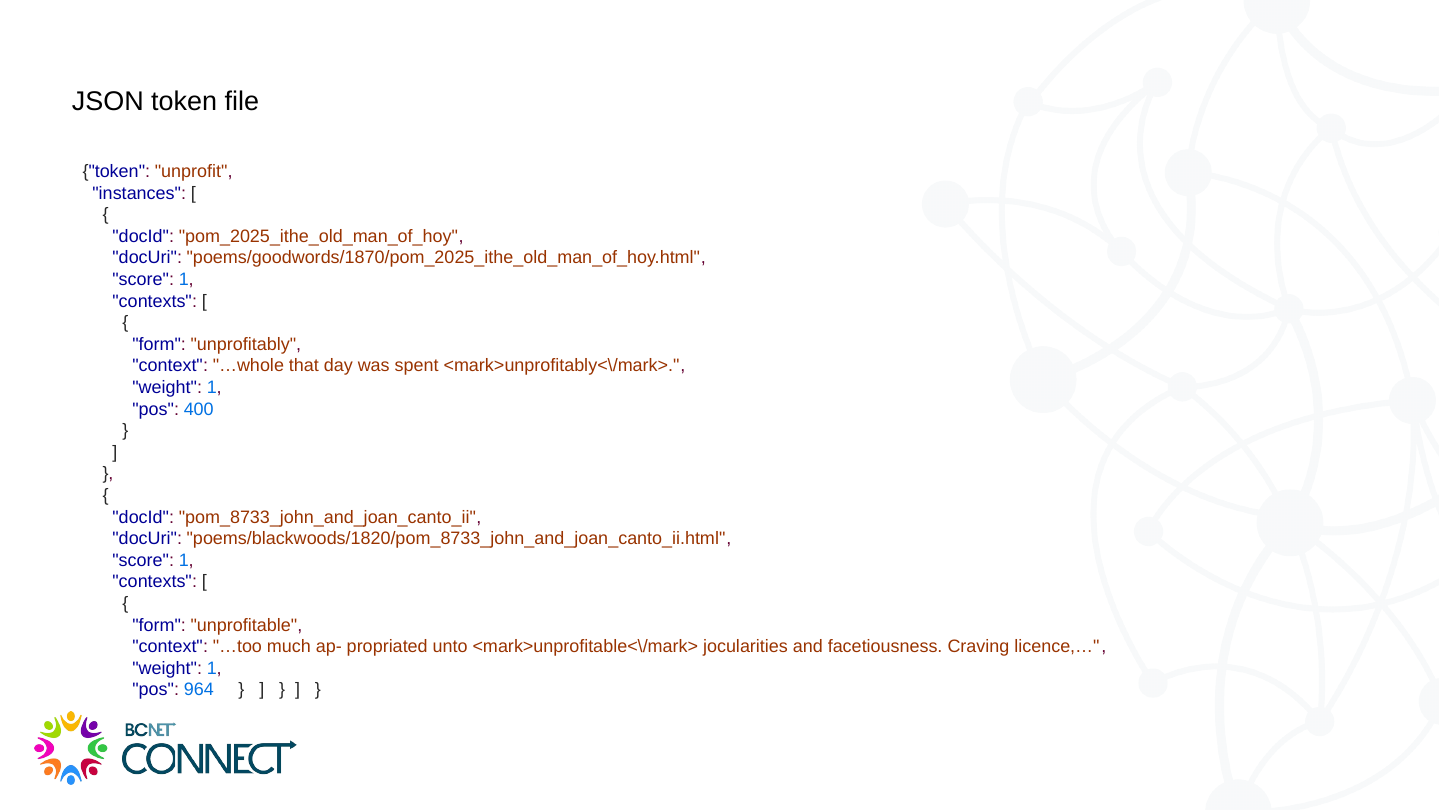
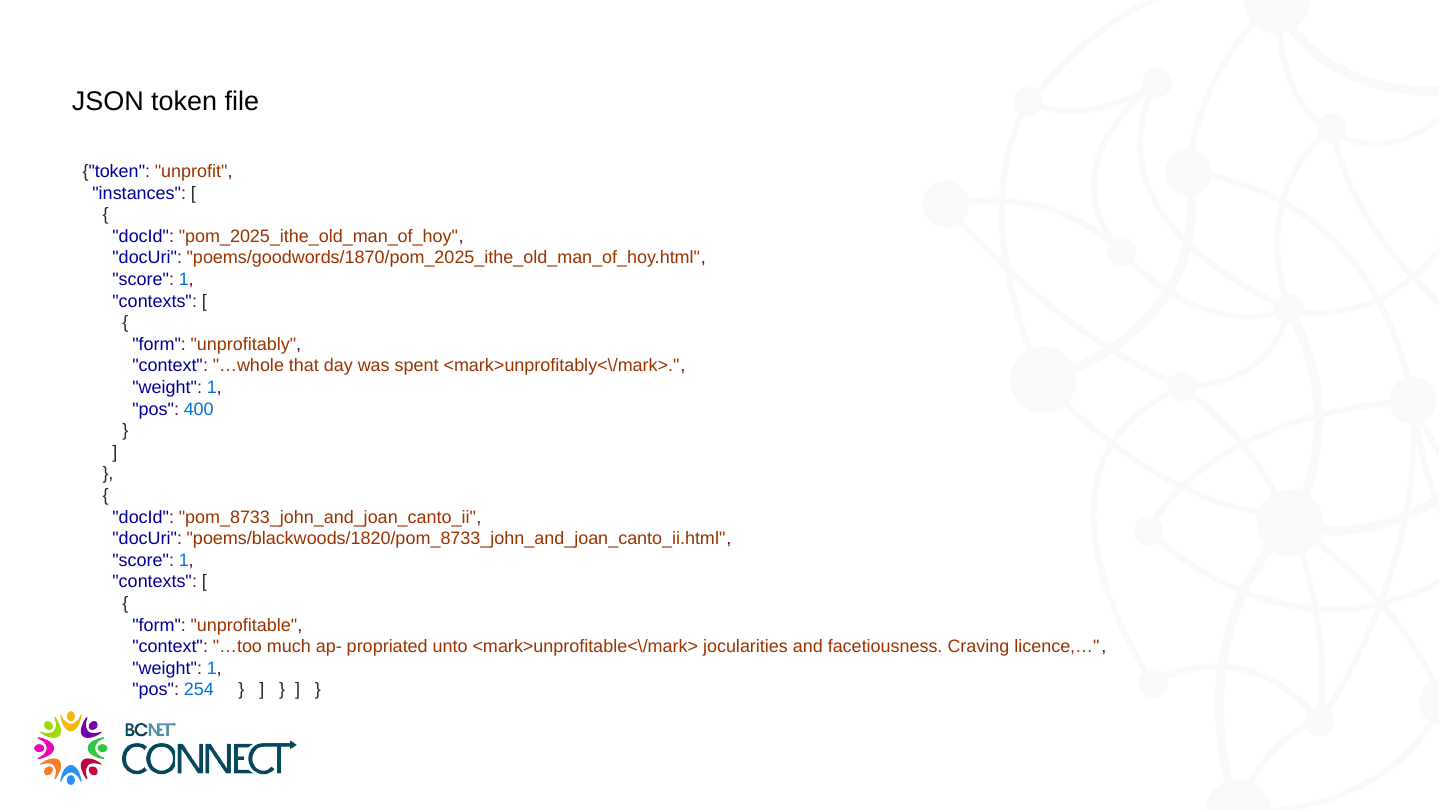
964: 964 -> 254
